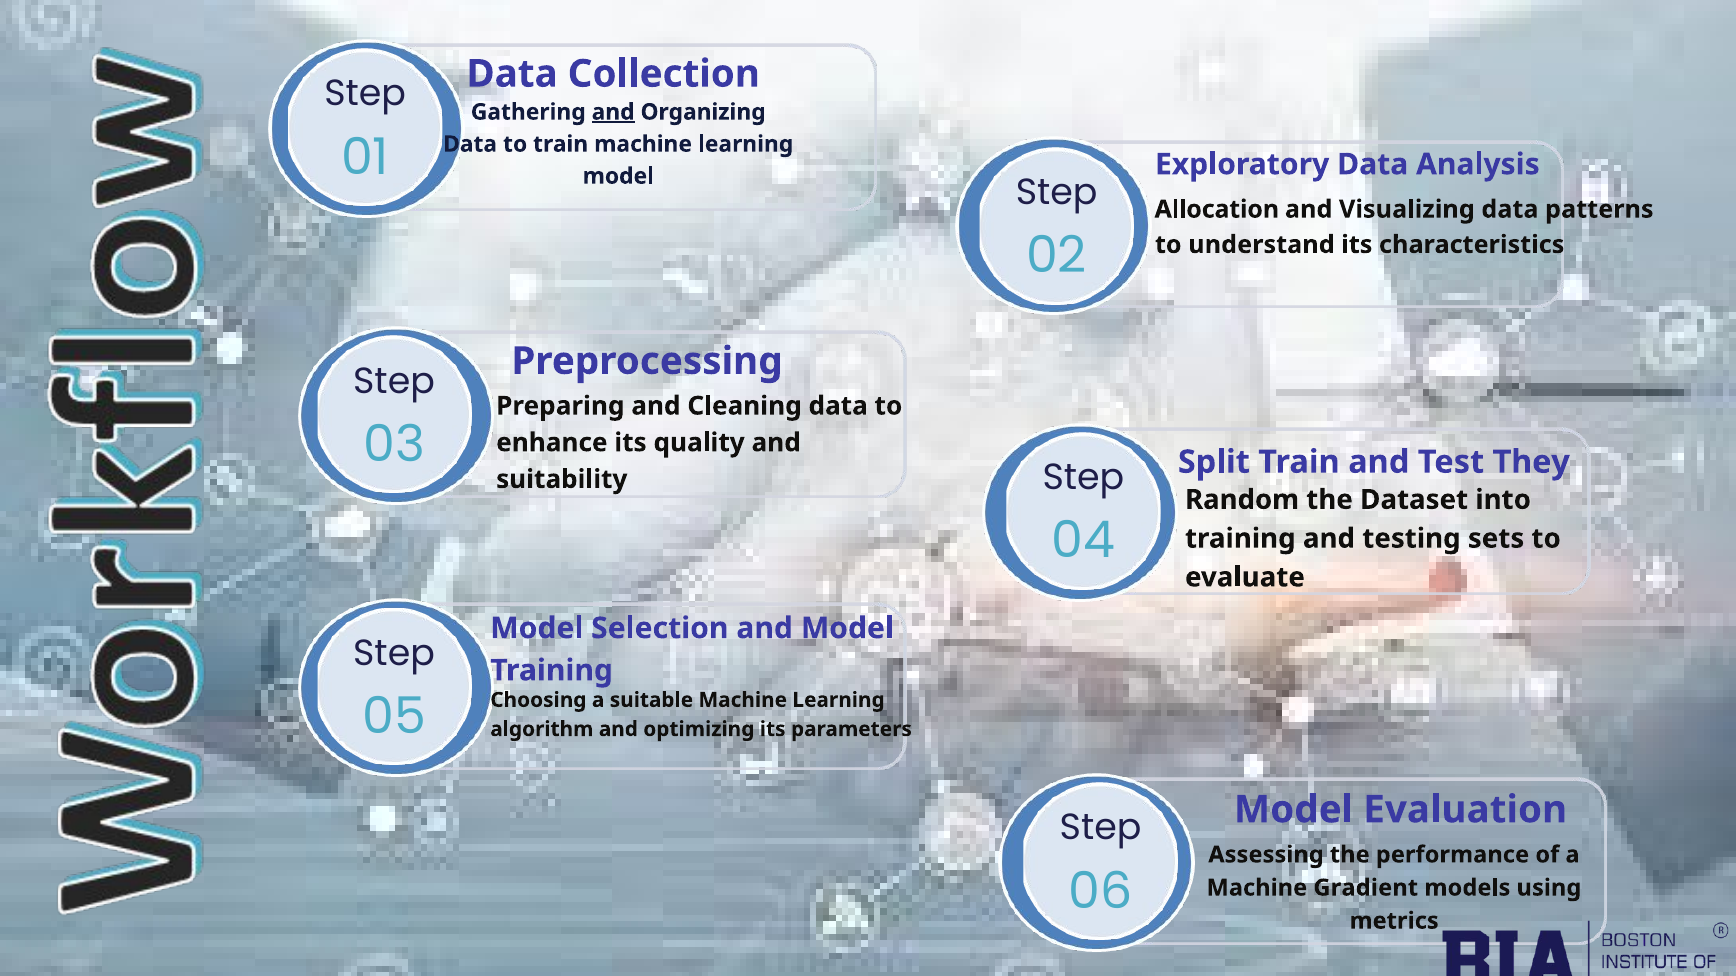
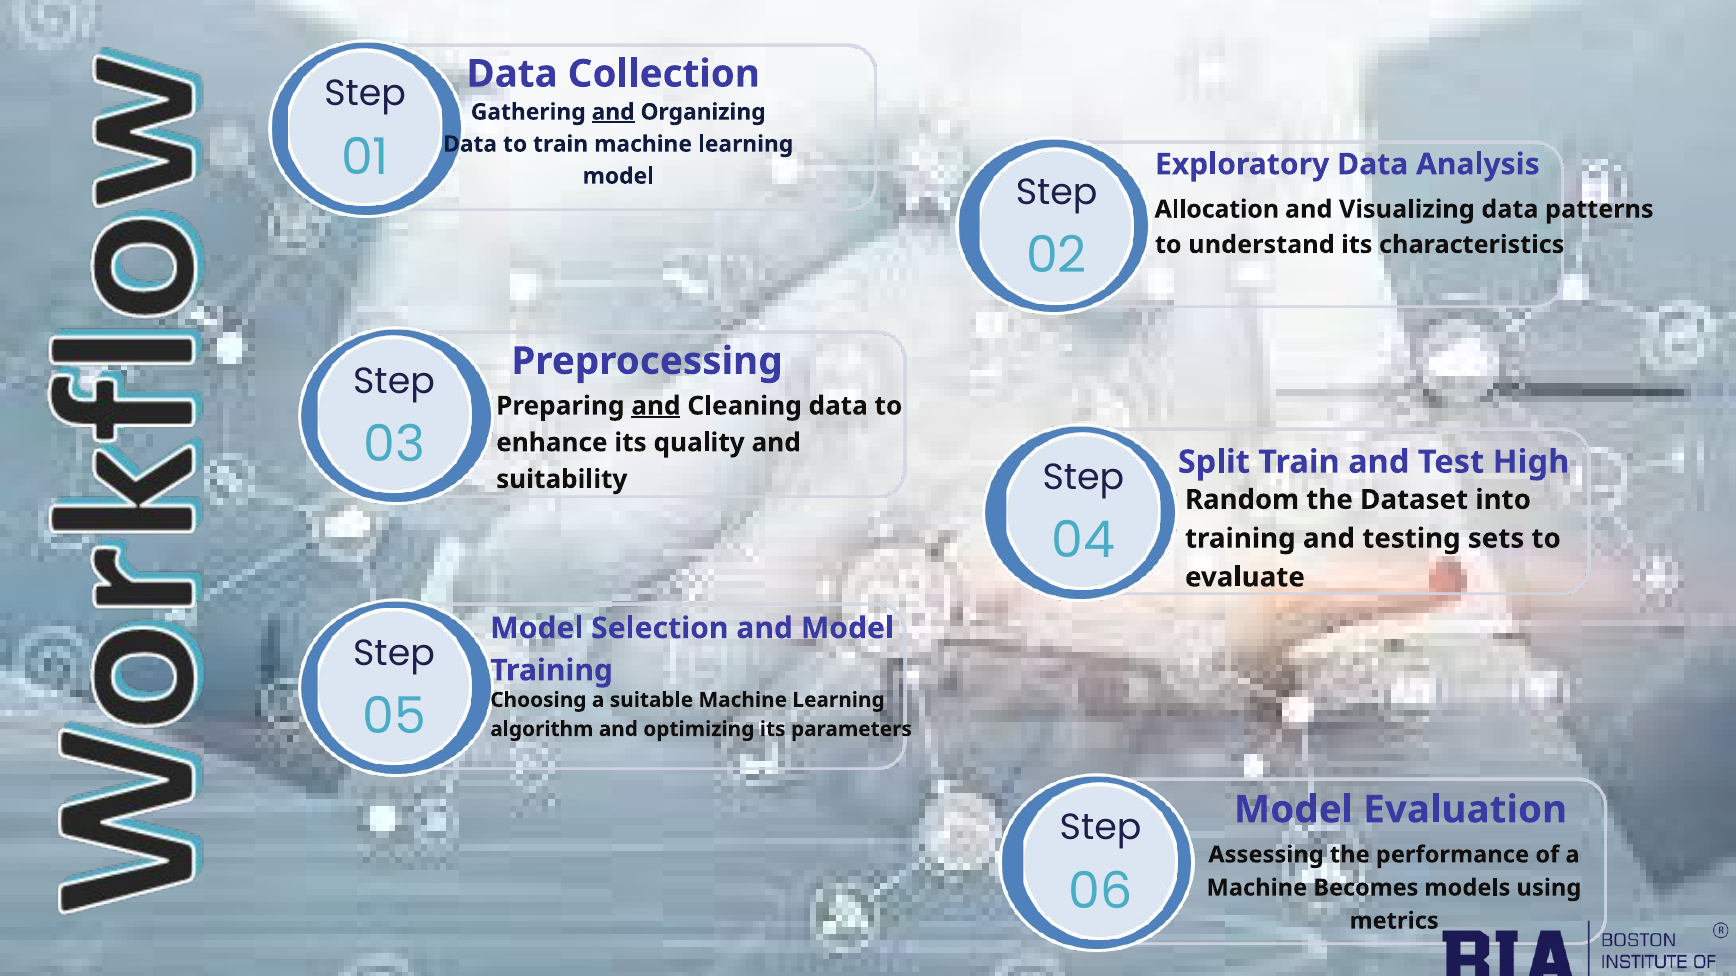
and at (656, 406) underline: none -> present
They: They -> High
Gradient: Gradient -> Becomes
